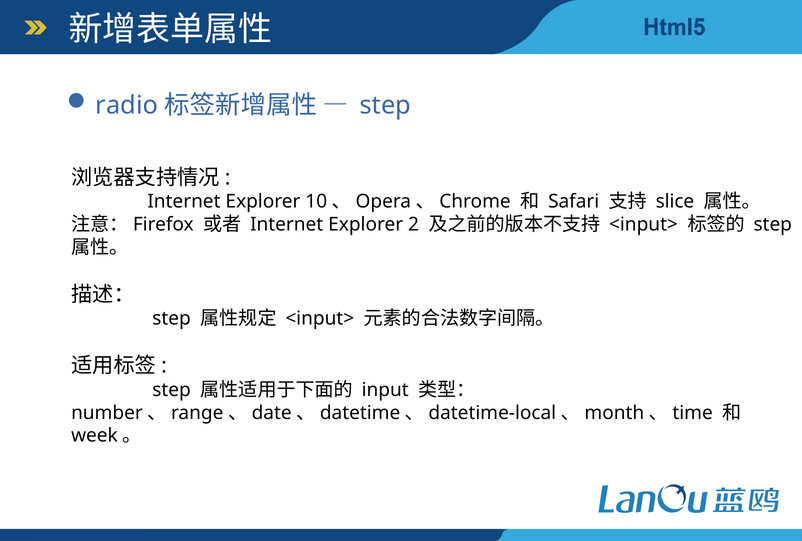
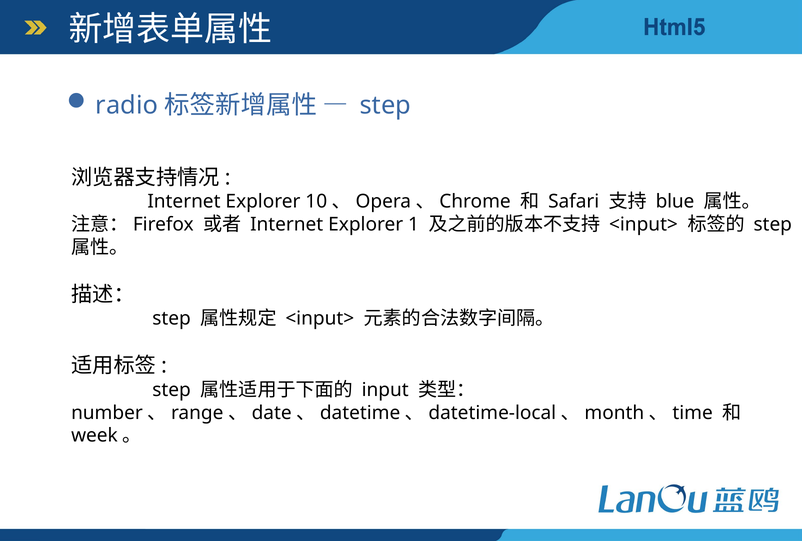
slice: slice -> blue
2: 2 -> 1
